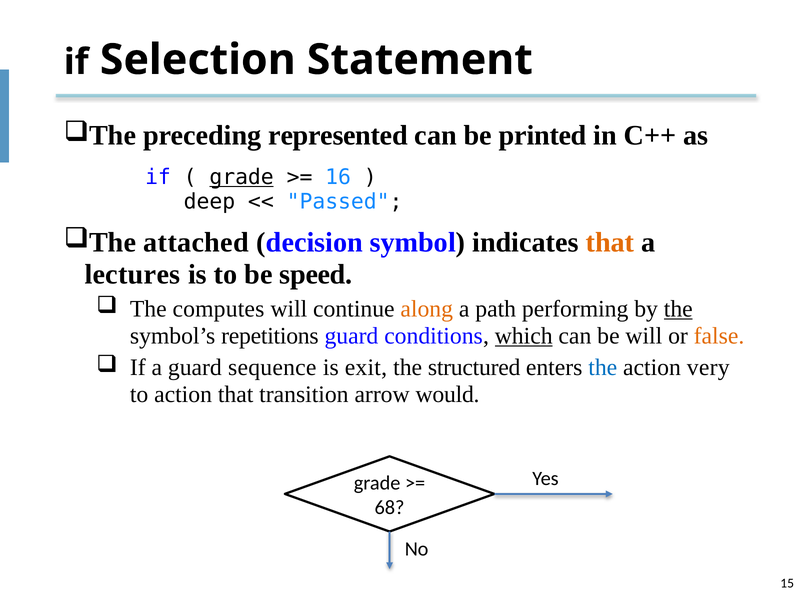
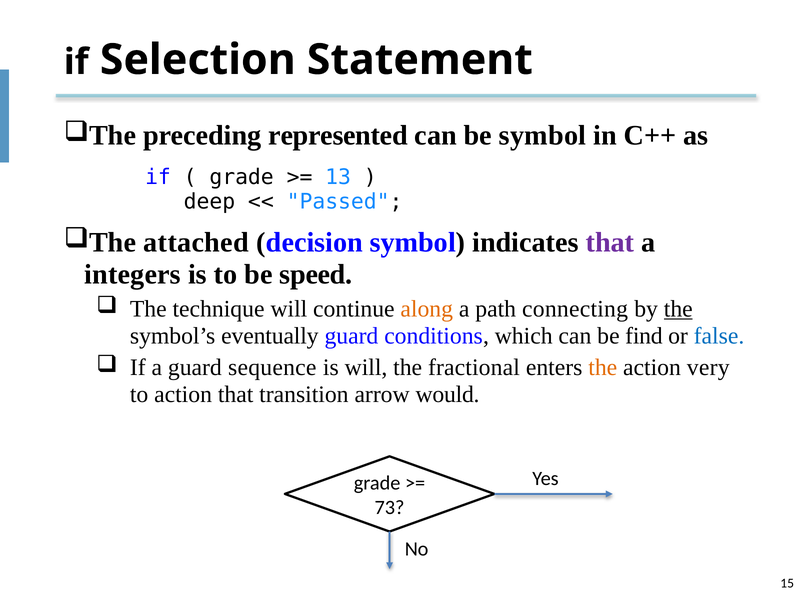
be printed: printed -> symbol
grade at (242, 177) underline: present -> none
16: 16 -> 13
that at (610, 242) colour: orange -> purple
lectures: lectures -> integers
computes: computes -> technique
performing: performing -> connecting
repetitions: repetitions -> eventually
which underline: present -> none
be will: will -> find
false colour: orange -> blue
is exit: exit -> will
structured: structured -> fractional
the at (603, 368) colour: blue -> orange
68: 68 -> 73
